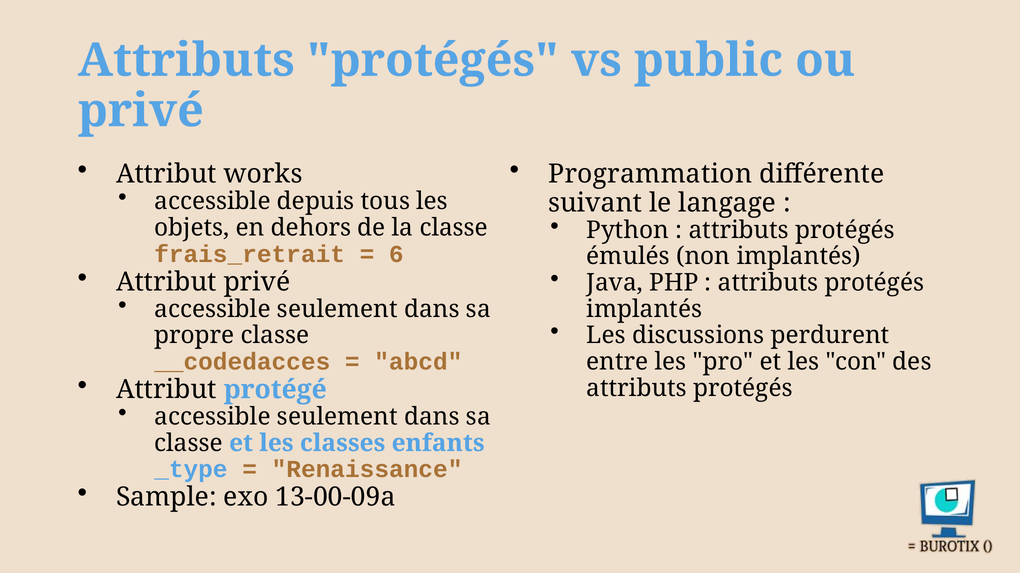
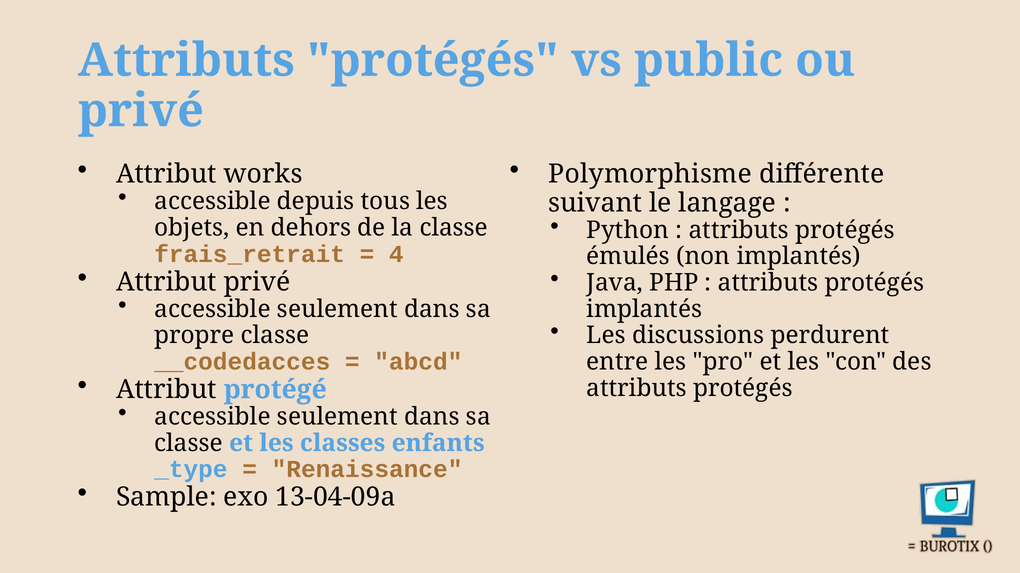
Programmation: Programmation -> Polymorphisme
6: 6 -> 4
13-00-09a: 13-00-09a -> 13-04-09a
